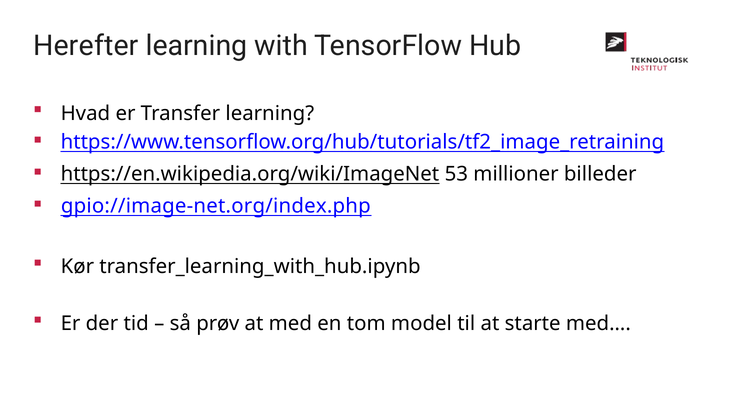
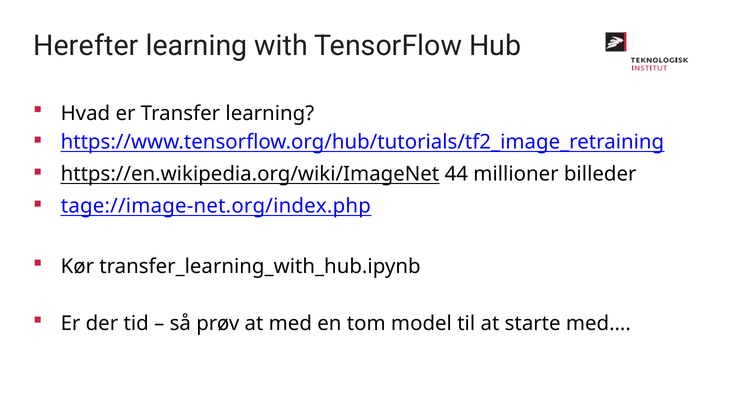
53: 53 -> 44
gpio://image-net.org/index.php: gpio://image-net.org/index.php -> tage://image-net.org/index.php
